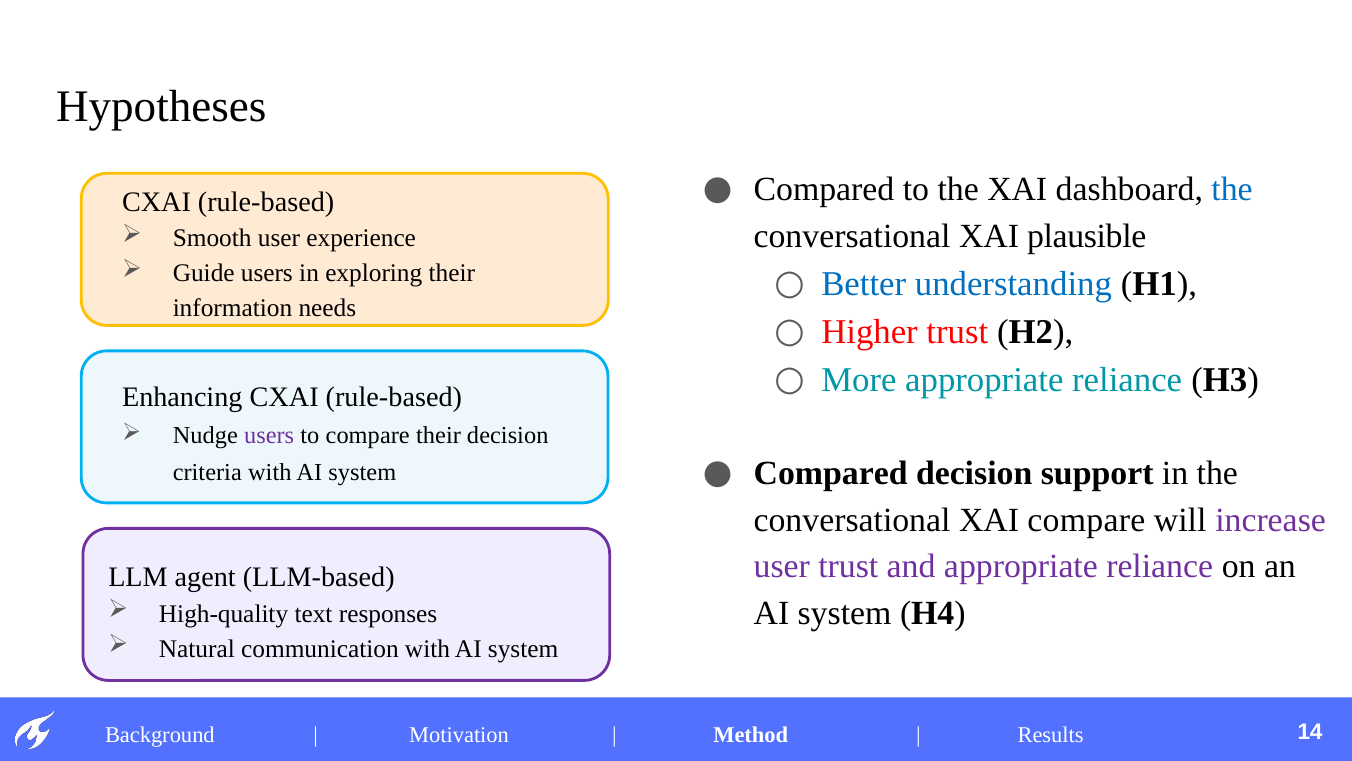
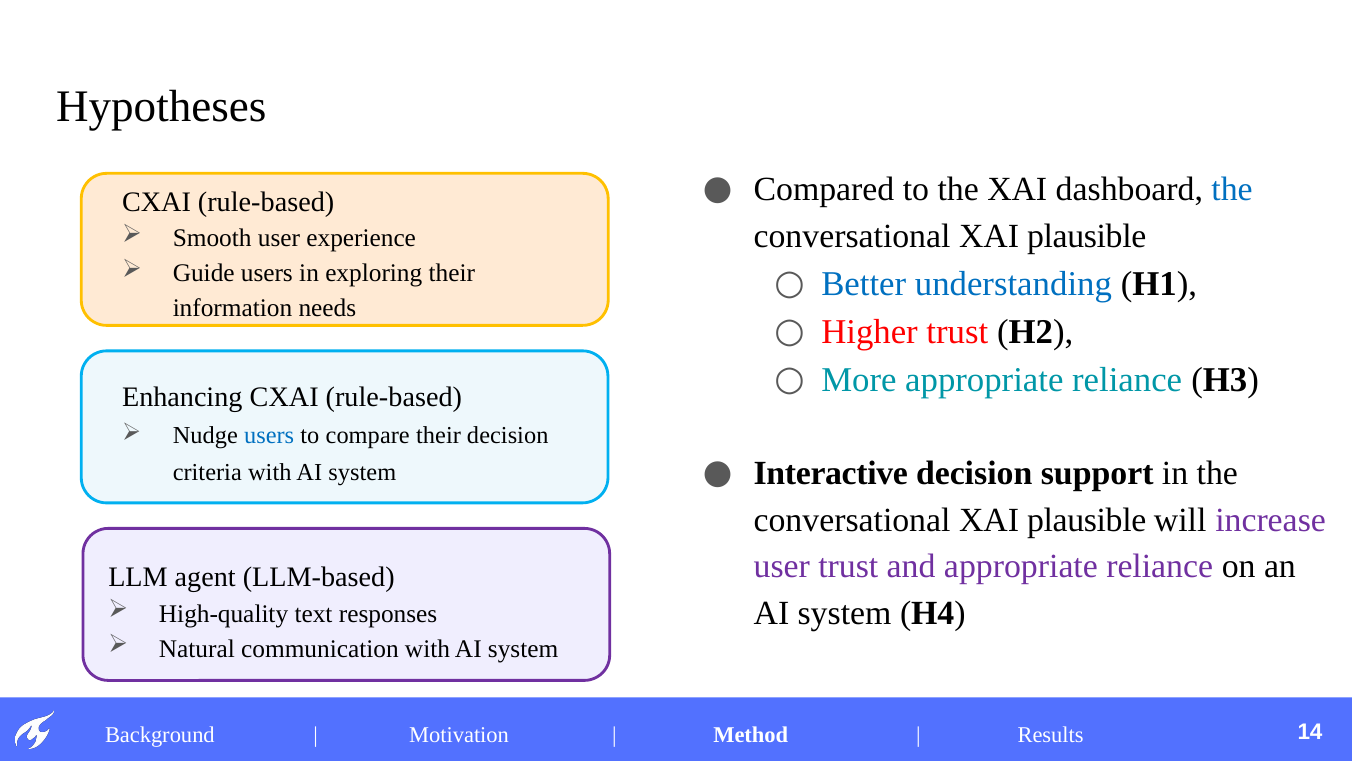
users at (269, 436) colour: purple -> blue
Compared at (831, 473): Compared -> Interactive
compare at (1086, 520): compare -> plausible
